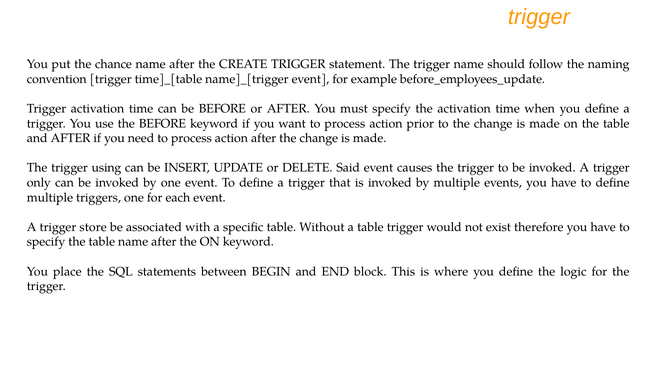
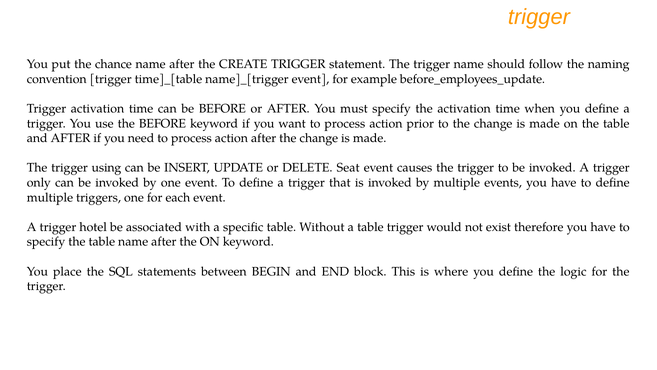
Said: Said -> Seat
store: store -> hotel
